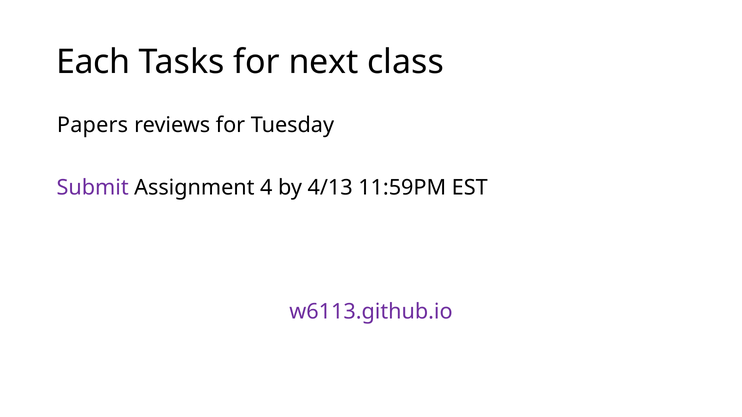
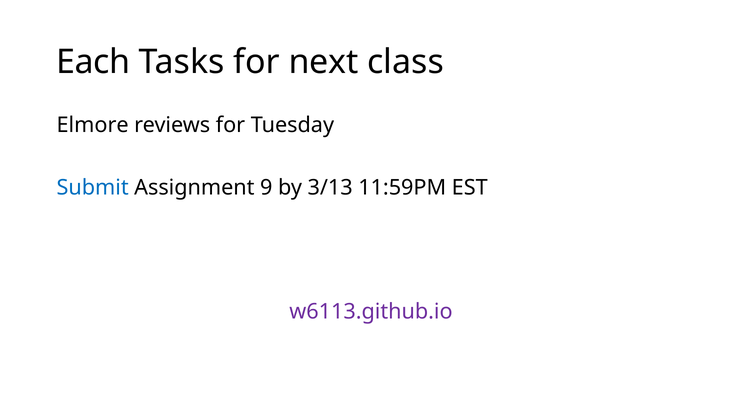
Papers: Papers -> Elmore
Submit colour: purple -> blue
4: 4 -> 9
4/13: 4/13 -> 3/13
